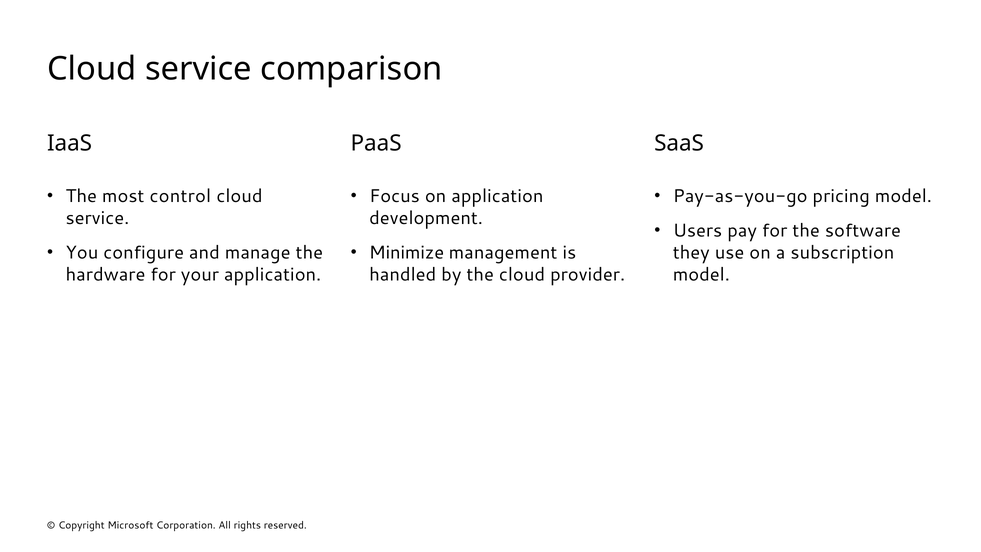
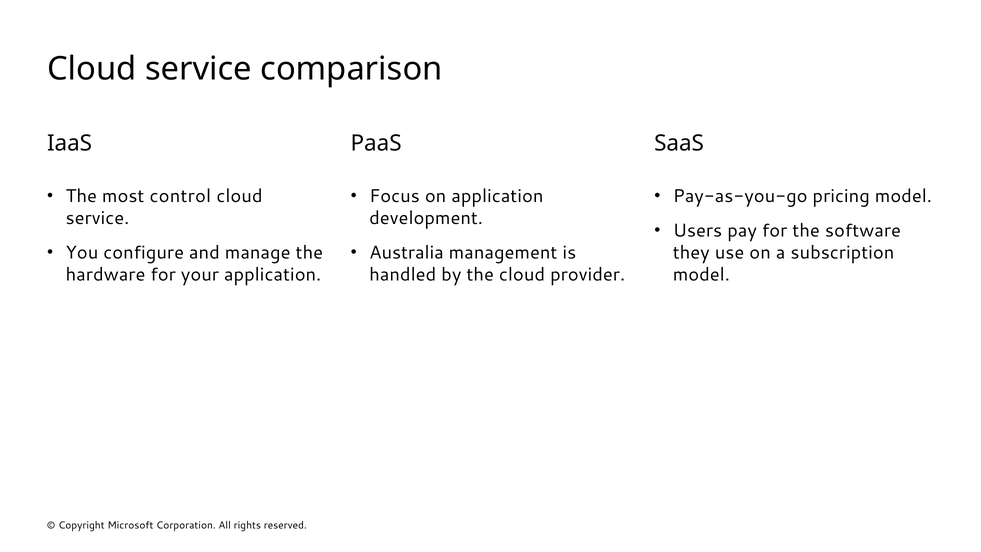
Minimize: Minimize -> Australia
